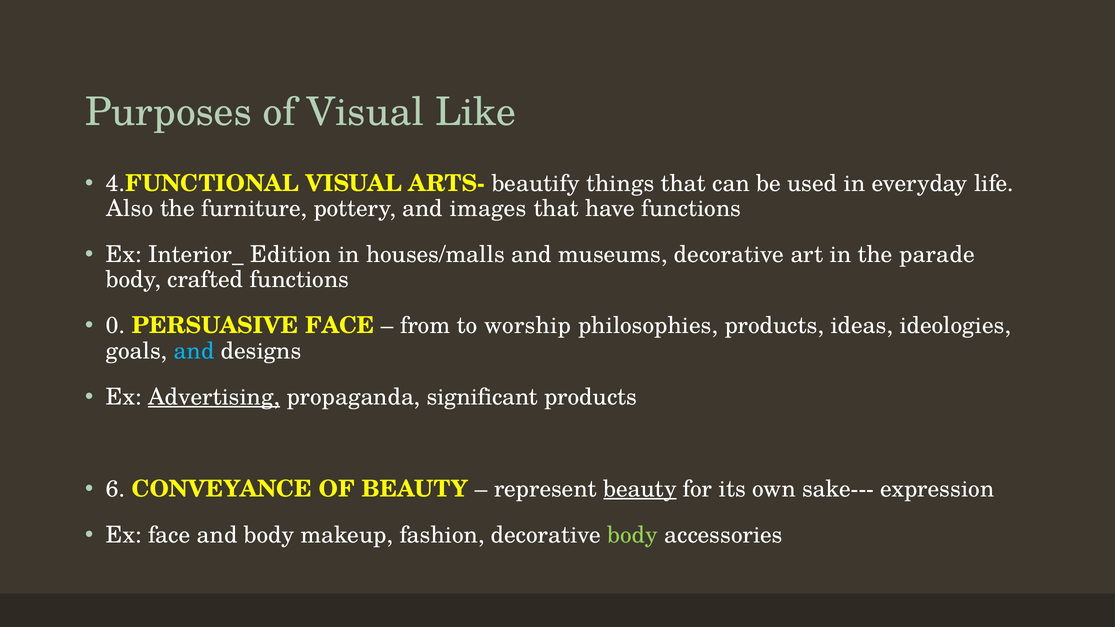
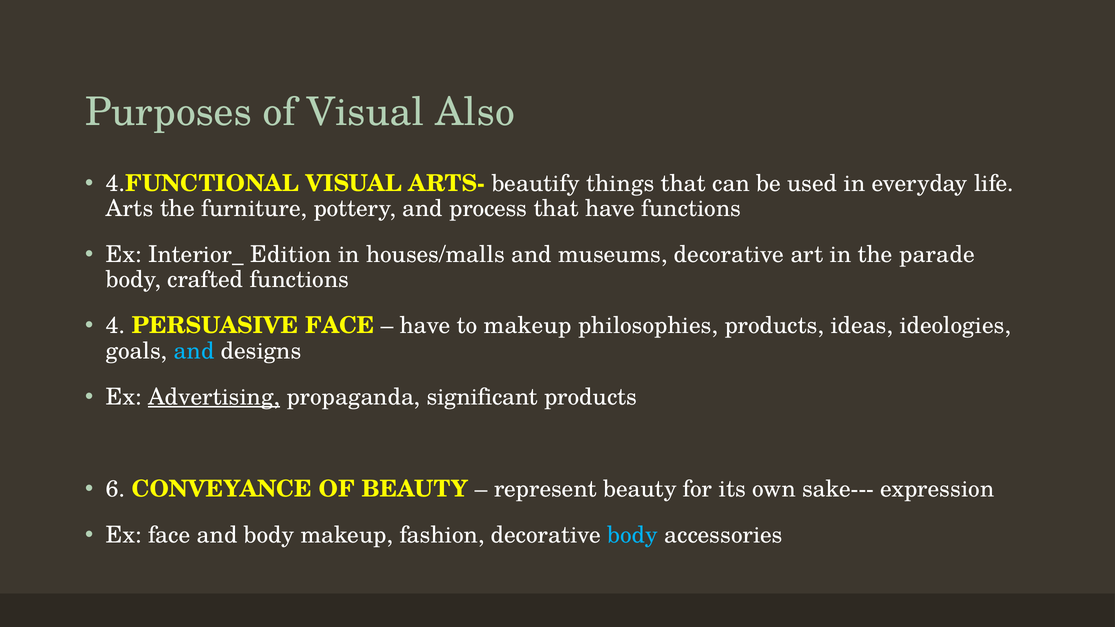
Like: Like -> Also
Also: Also -> Arts
images: images -> process
0: 0 -> 4
from at (425, 326): from -> have
to worship: worship -> makeup
beauty at (640, 489) underline: present -> none
body at (633, 535) colour: light green -> light blue
